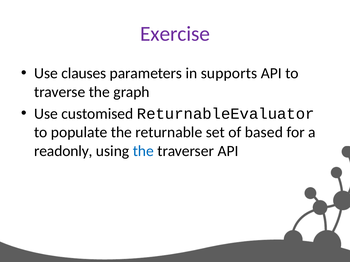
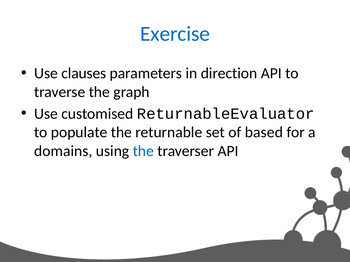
Exercise colour: purple -> blue
supports: supports -> direction
readonly: readonly -> domains
